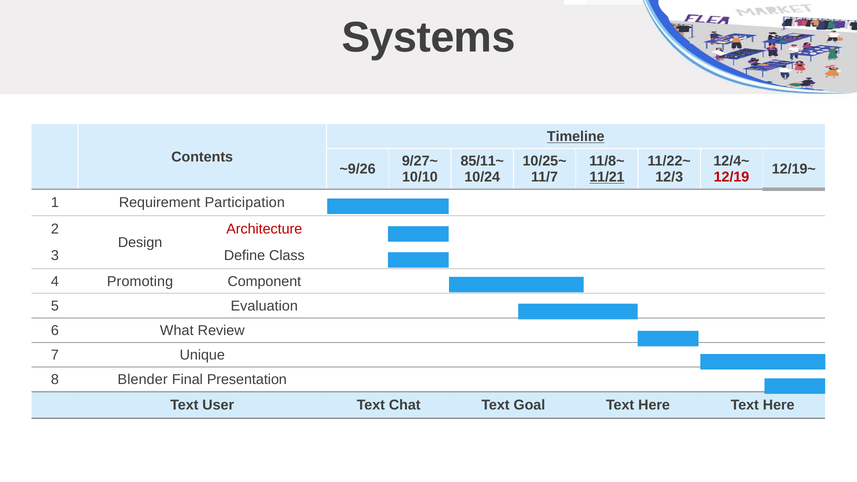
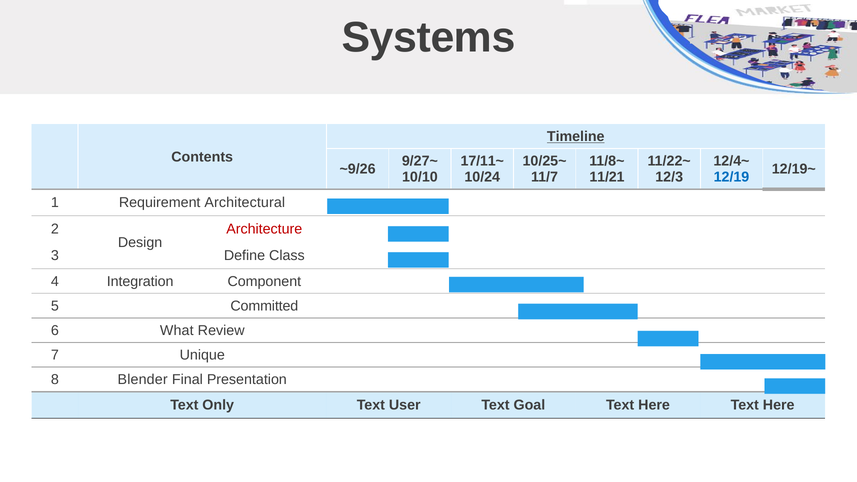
85/11~: 85/11~ -> 17/11~
11/21 underline: present -> none
12/19 colour: red -> blue
Participation: Participation -> Architectural
Promoting: Promoting -> Integration
Evaluation: Evaluation -> Committed
User: User -> Only
Chat: Chat -> User
